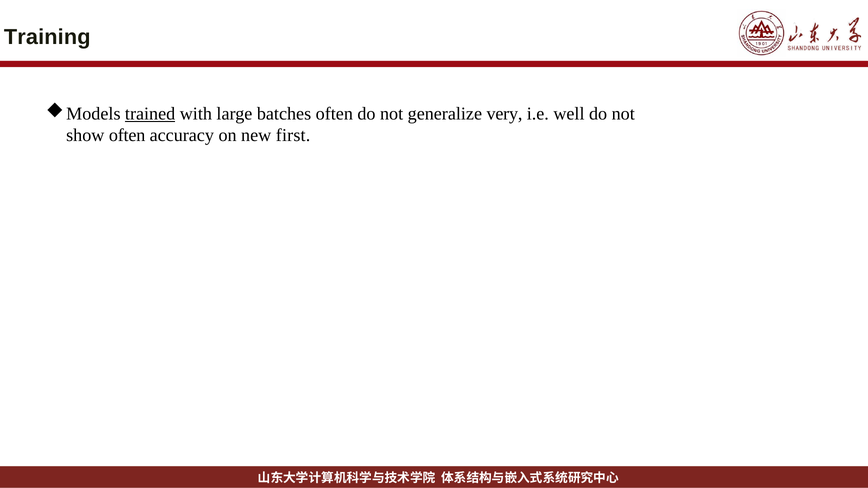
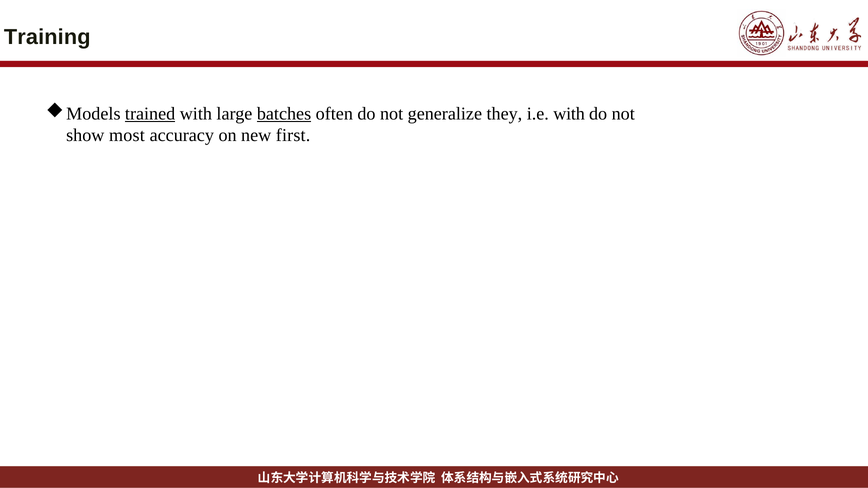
batches underline: none -> present
very: very -> they
i.e well: well -> with
show often: often -> most
